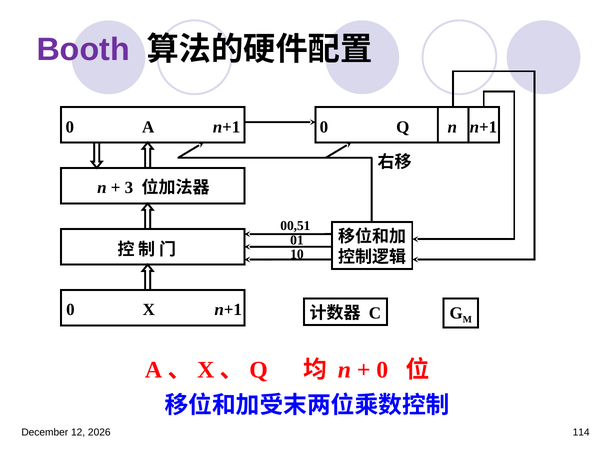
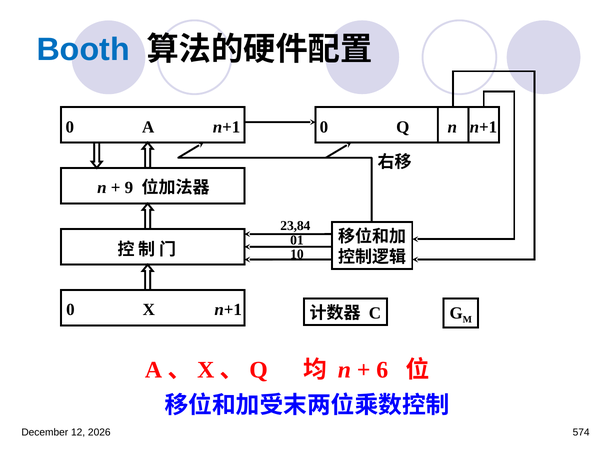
Booth colour: purple -> blue
3: 3 -> 9
00,51: 00,51 -> 23,84
0 at (382, 370): 0 -> 6
114: 114 -> 574
